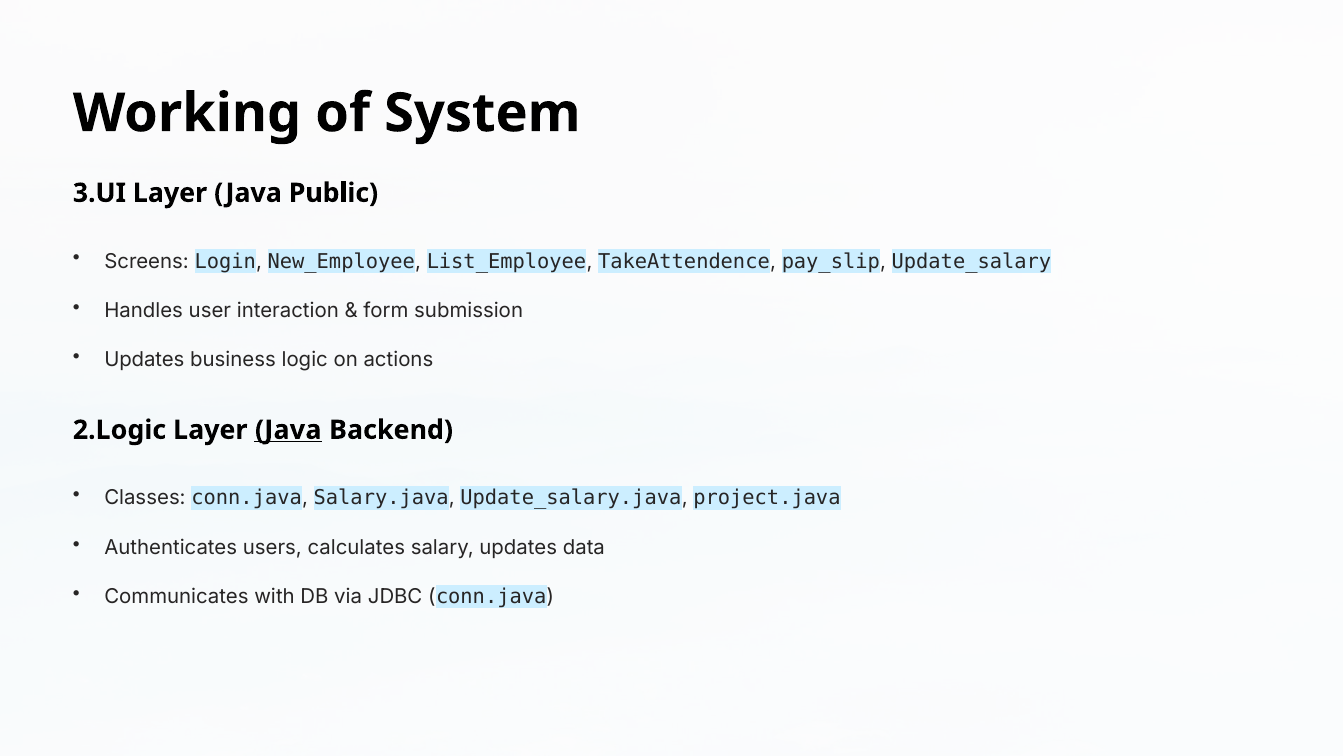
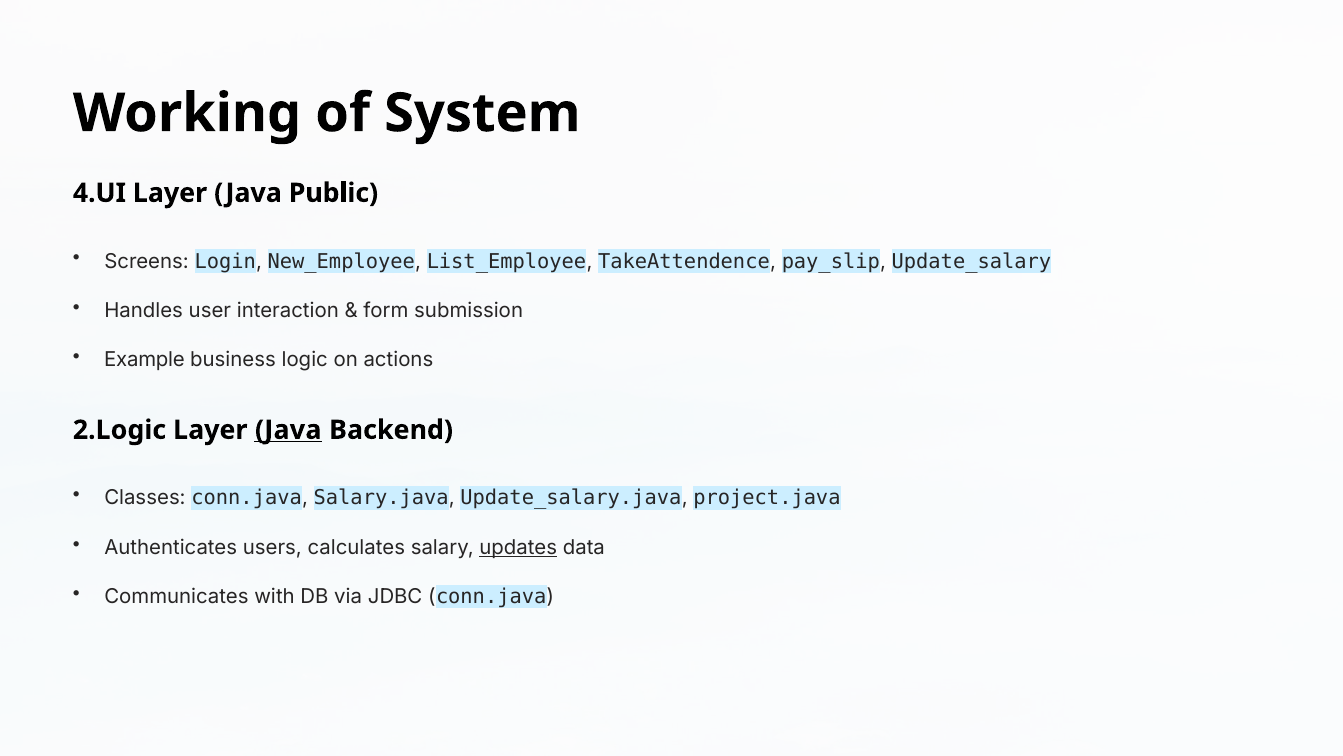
3.UI: 3.UI -> 4.UI
Updates at (144, 360): Updates -> Example
updates at (518, 547) underline: none -> present
